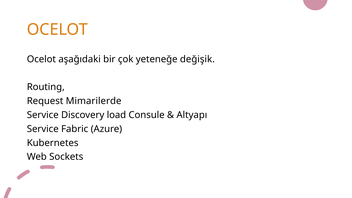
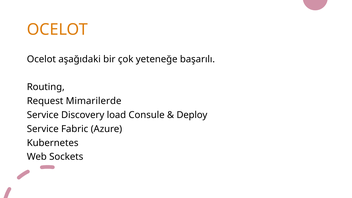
değişik: değişik -> başarılı
Altyapı: Altyapı -> Deploy
